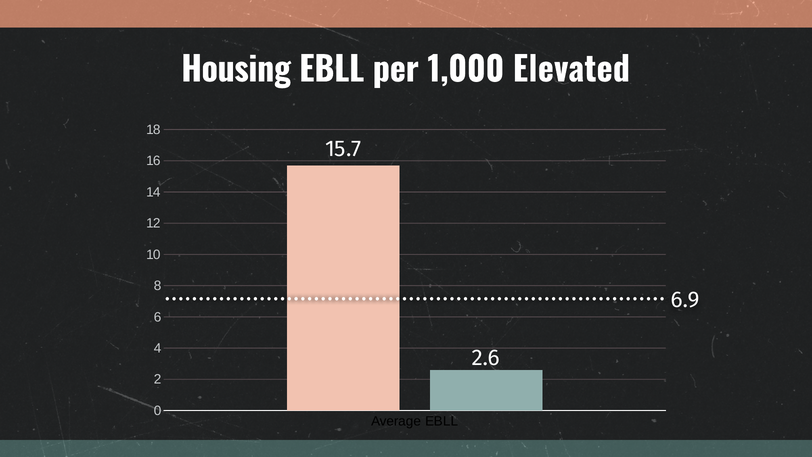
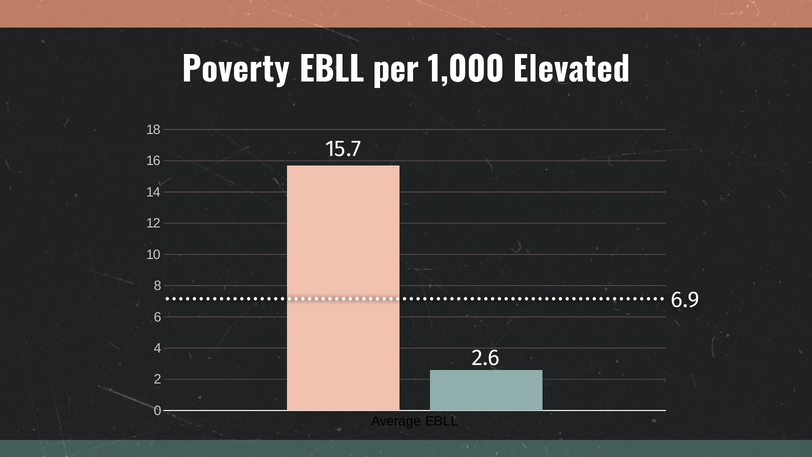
Housing: Housing -> Poverty
